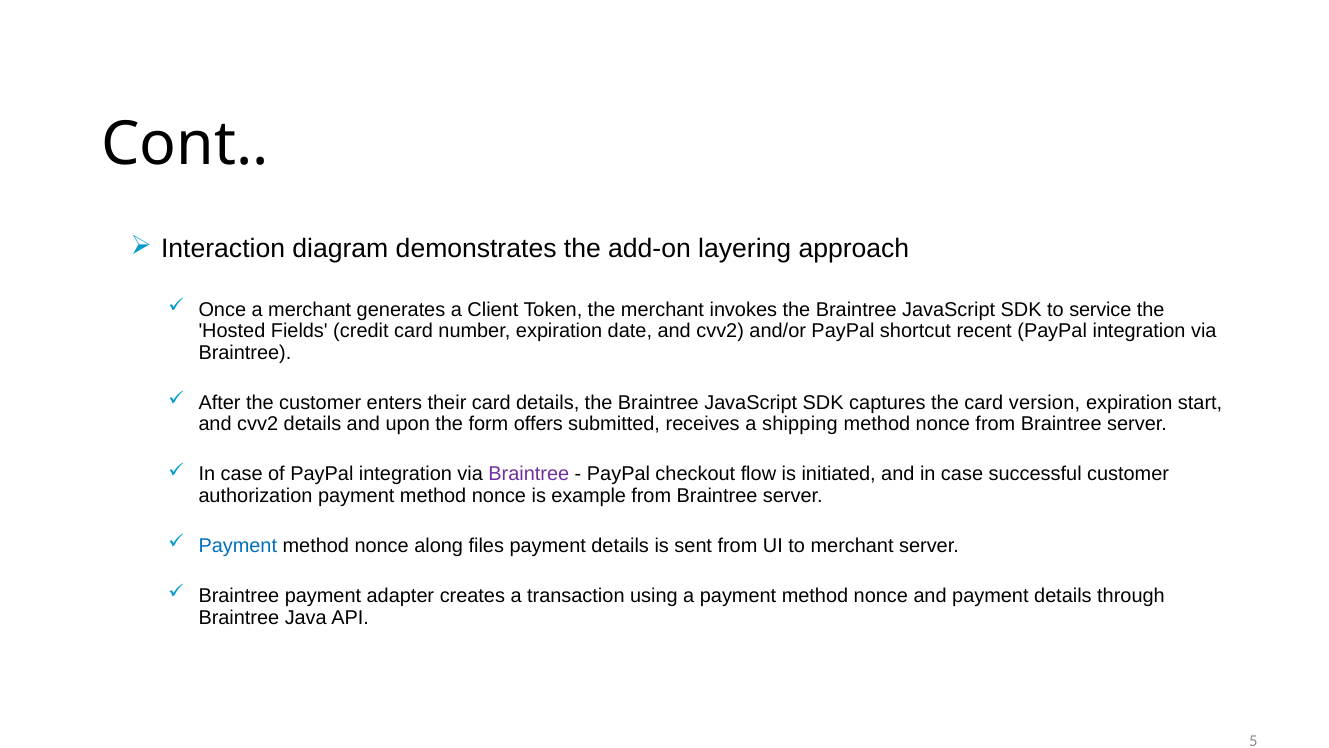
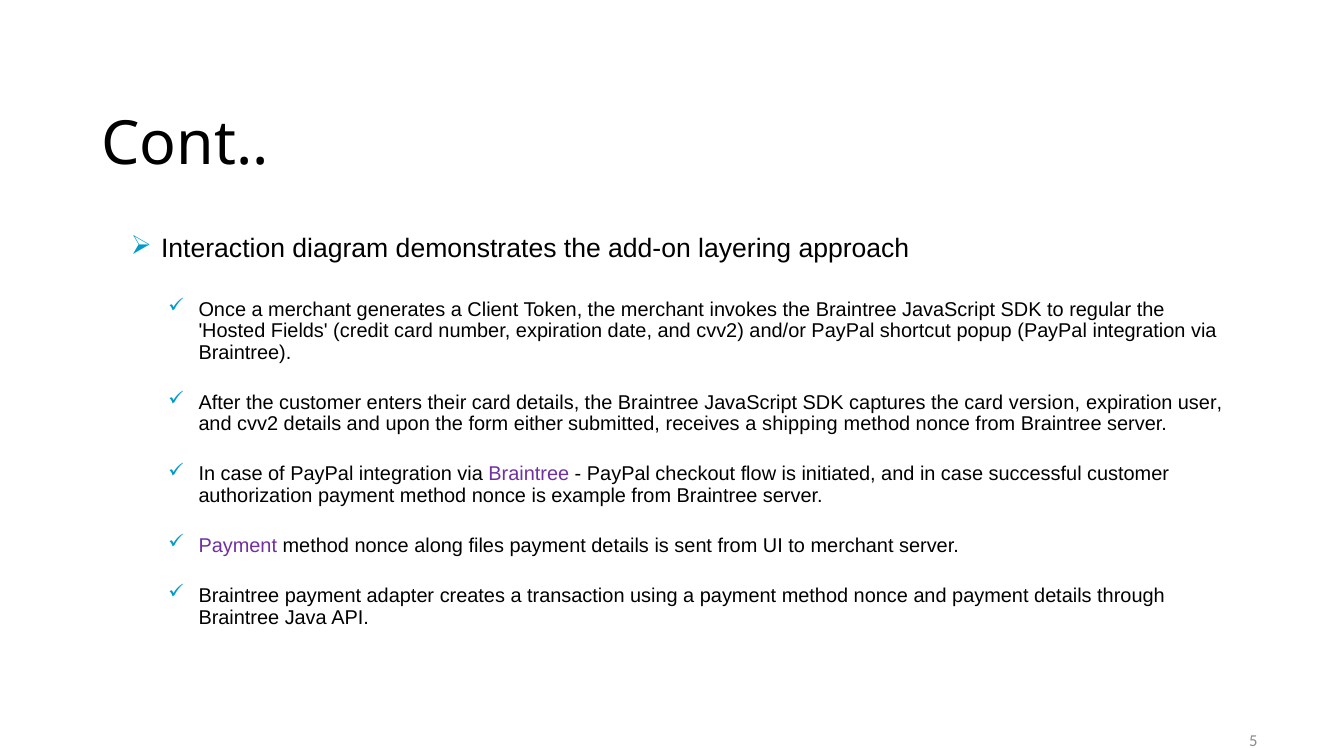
service: service -> regular
recent: recent -> popup
start: start -> user
offers: offers -> either
Payment at (238, 546) colour: blue -> purple
